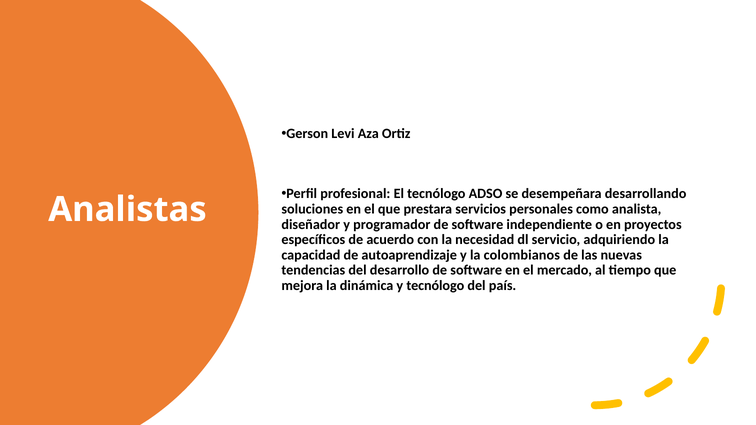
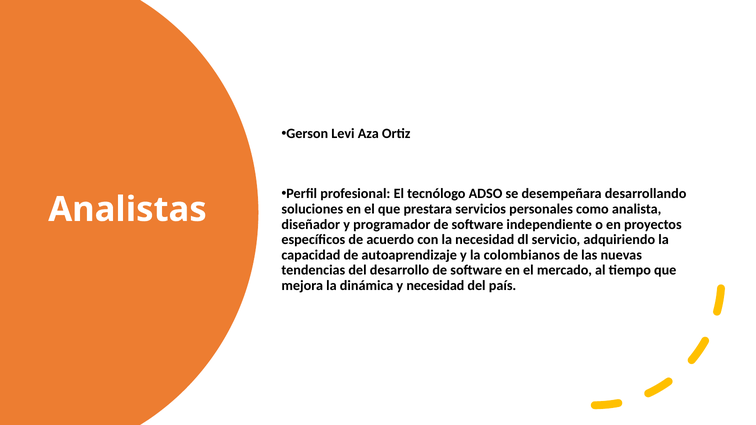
y tecnólogo: tecnólogo -> necesidad
